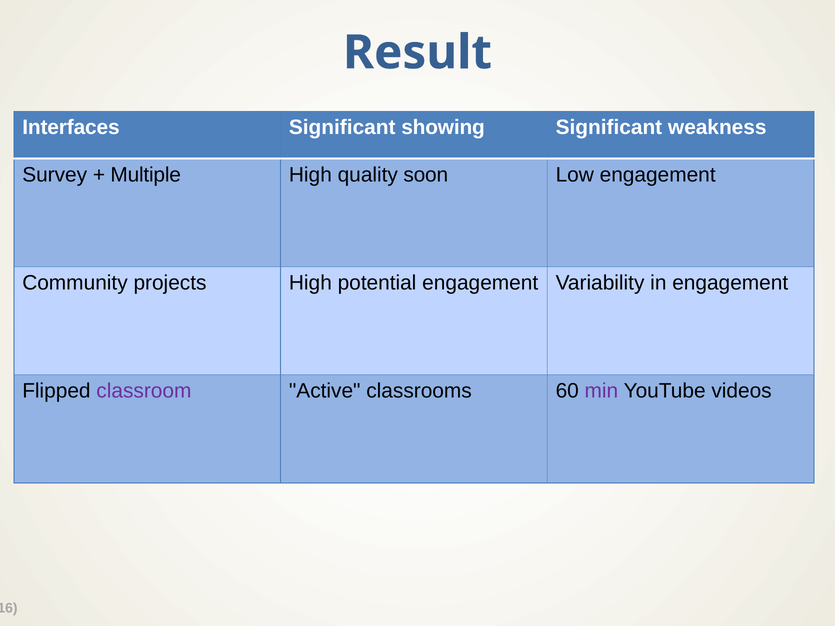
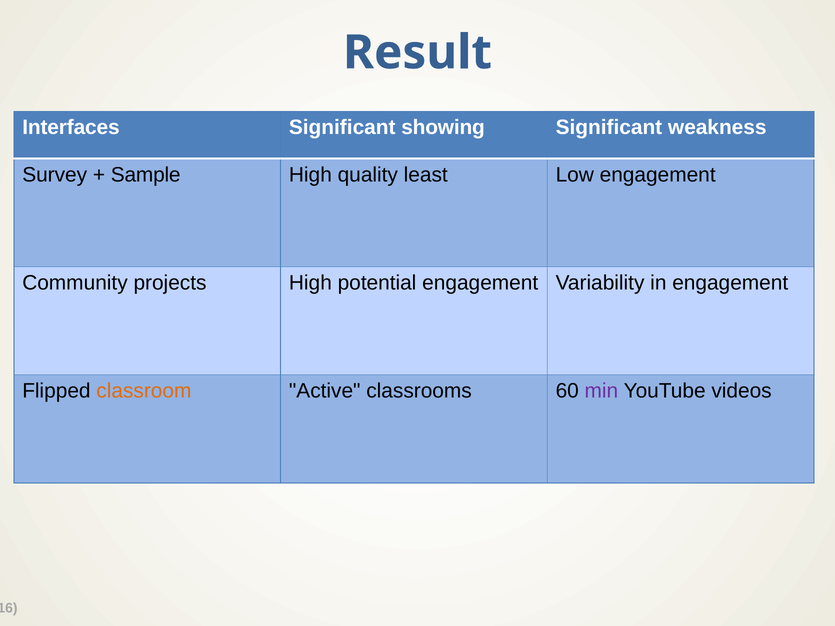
Multiple: Multiple -> Sample
soon: soon -> least
classroom colour: purple -> orange
